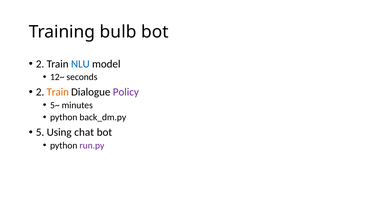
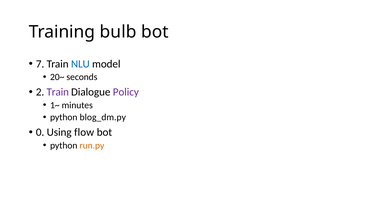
2 at (40, 64): 2 -> 7
12~: 12~ -> 20~
Train at (58, 92) colour: orange -> purple
5~: 5~ -> 1~
back_dm.py: back_dm.py -> blog_dm.py
5: 5 -> 0
chat: chat -> flow
run.py colour: purple -> orange
